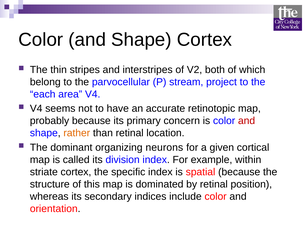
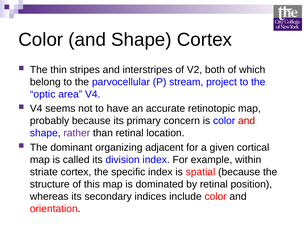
each: each -> optic
rather colour: orange -> purple
neurons: neurons -> adjacent
